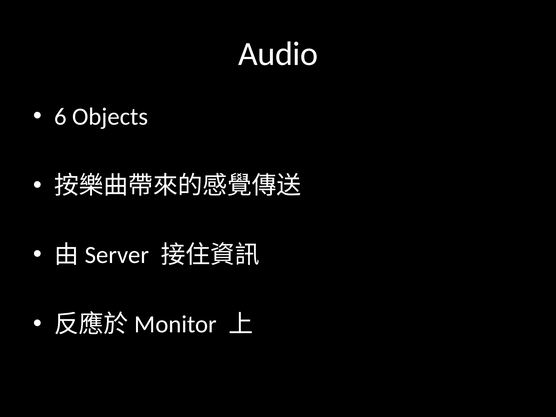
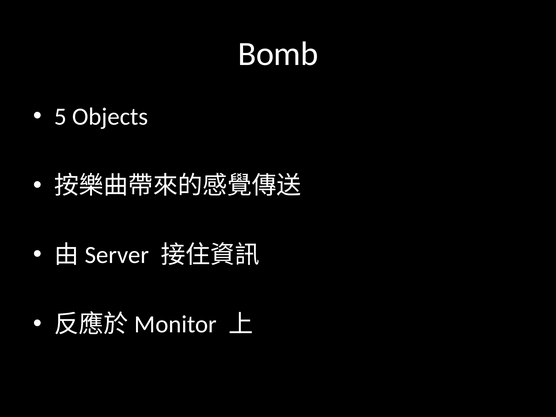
Audio: Audio -> Bomb
6: 6 -> 5
